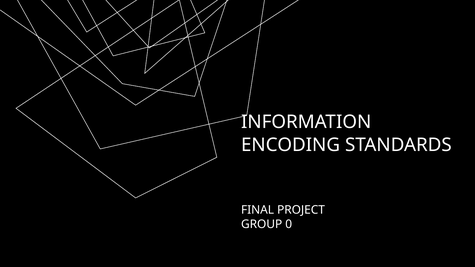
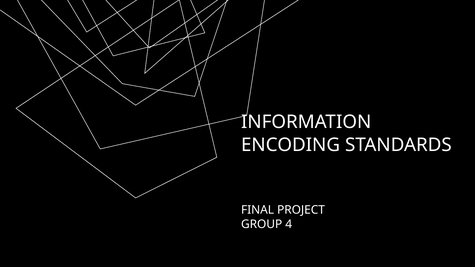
0: 0 -> 4
